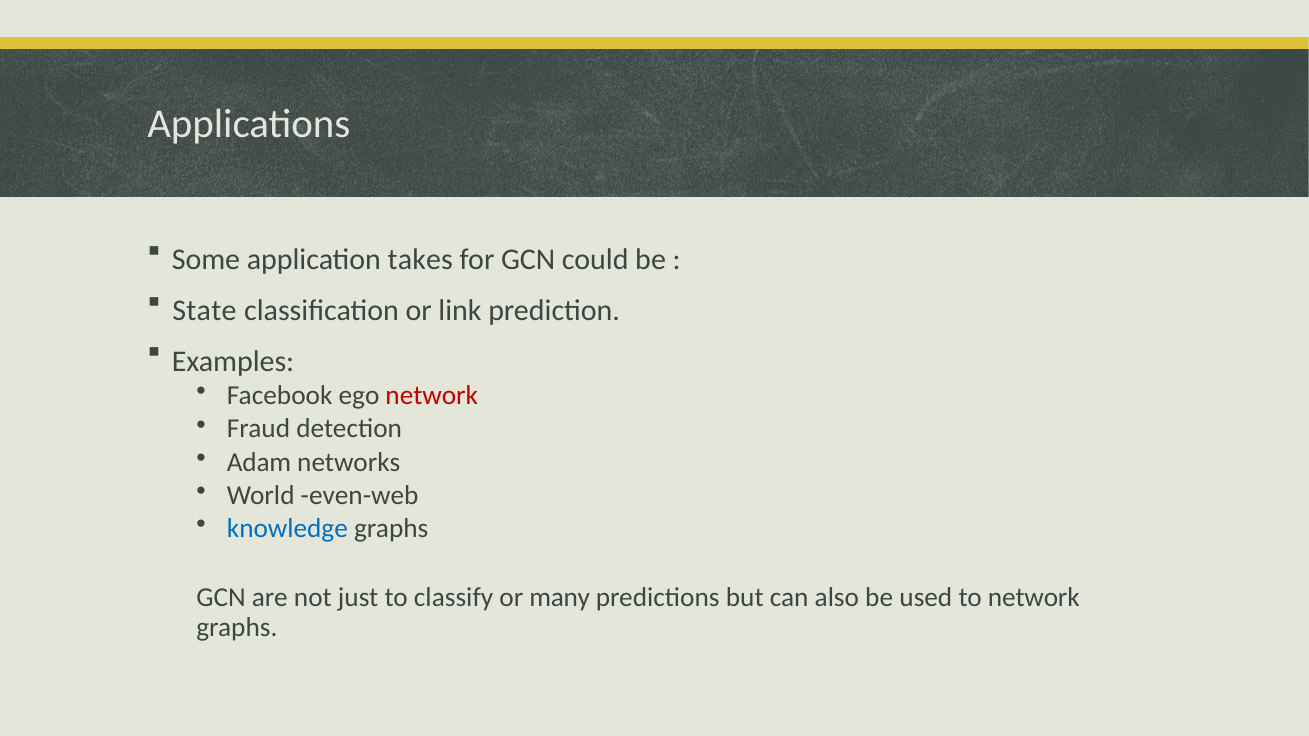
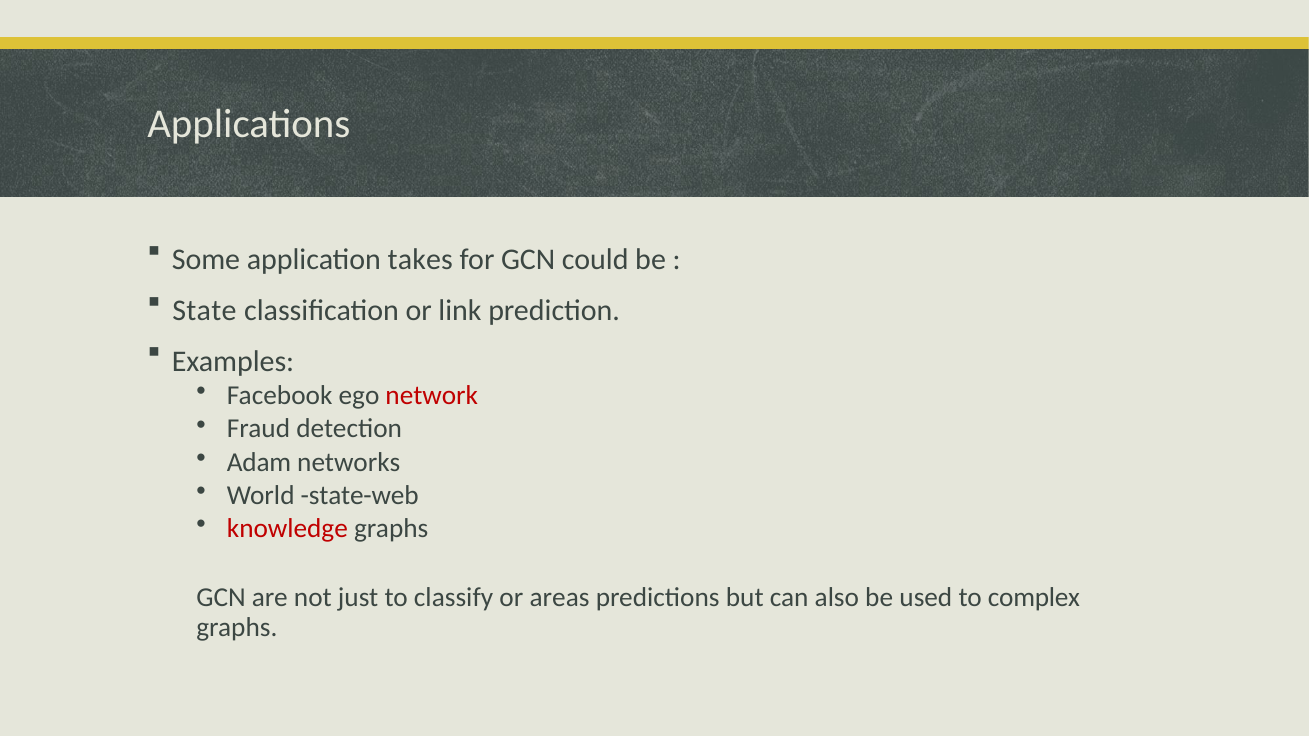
even-web: even-web -> state-web
knowledge colour: blue -> red
many: many -> areas
to network: network -> complex
